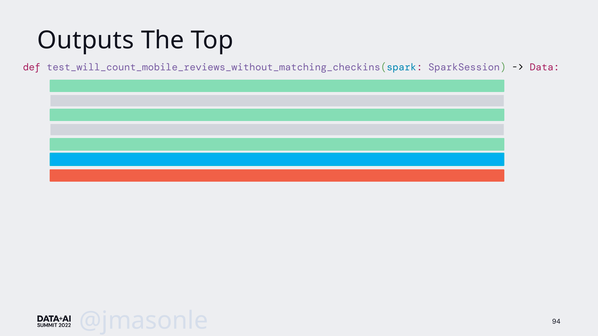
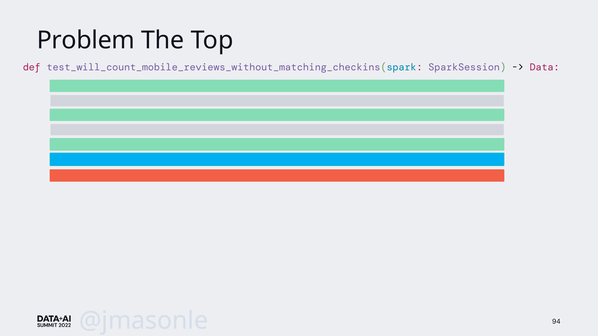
Outputs: Outputs -> Problem
